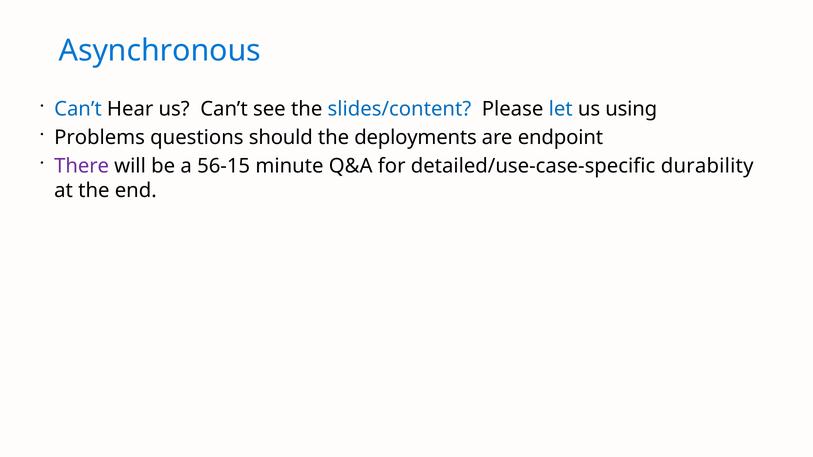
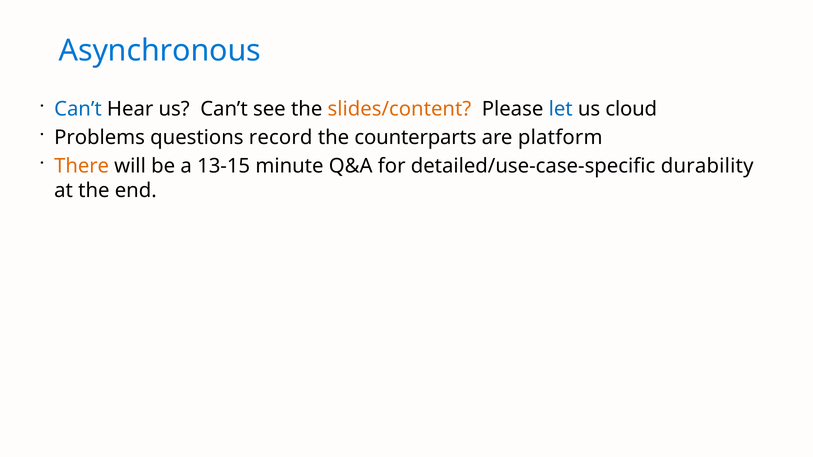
slides/content colour: blue -> orange
using: using -> cloud
should: should -> record
deployments: deployments -> counterparts
endpoint: endpoint -> platform
There colour: purple -> orange
56-15: 56-15 -> 13-15
